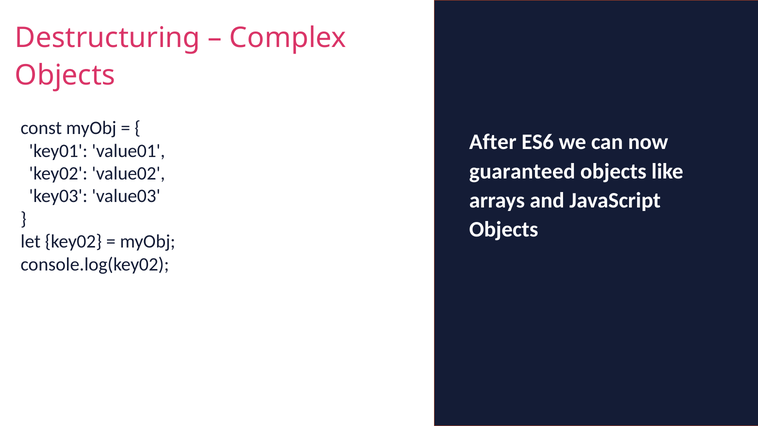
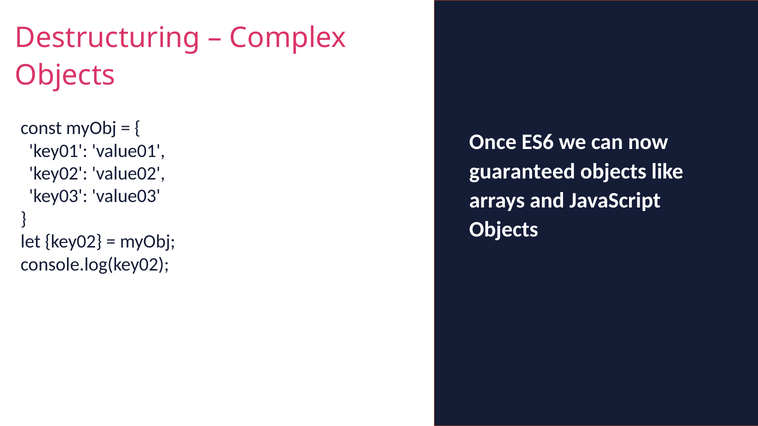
After: After -> Once
